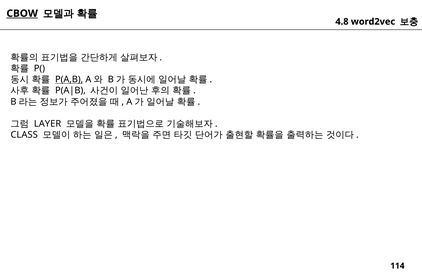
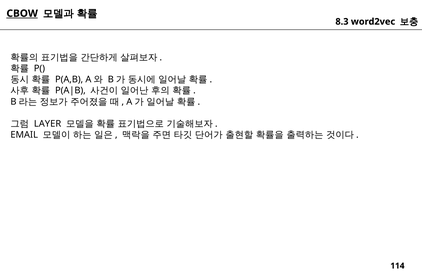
4.8: 4.8 -> 8.3
P(A,B underline: present -> none
CLASS: CLASS -> EMAIL
